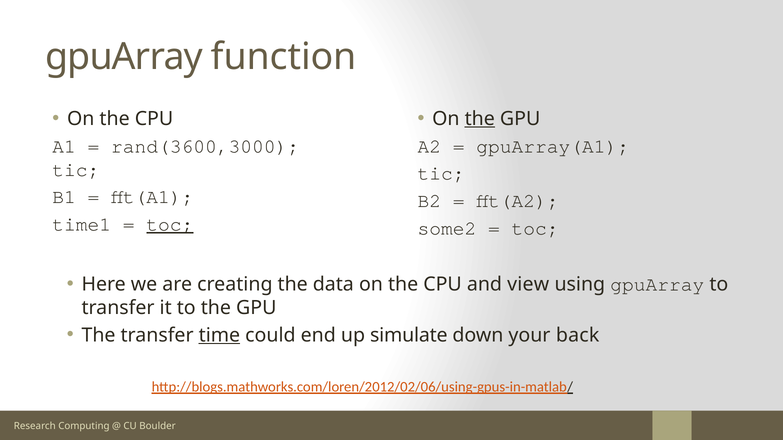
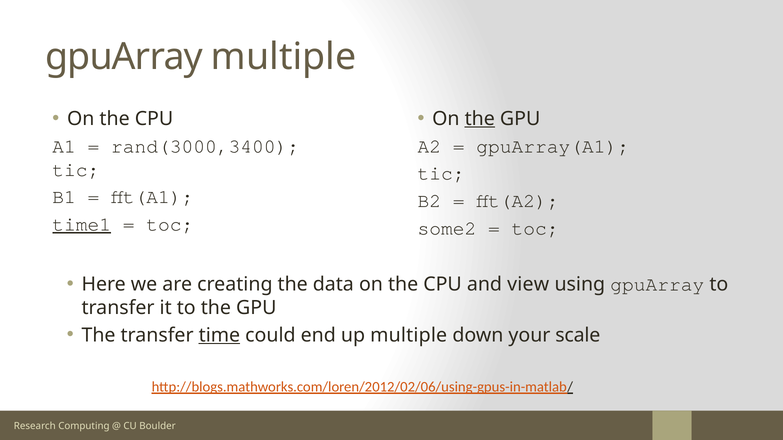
gpuArray function: function -> multiple
rand(3600,3000: rand(3600,3000 -> rand(3000,3400
time1 underline: none -> present
toc at (170, 225) underline: present -> none
up simulate: simulate -> multiple
back: back -> scale
